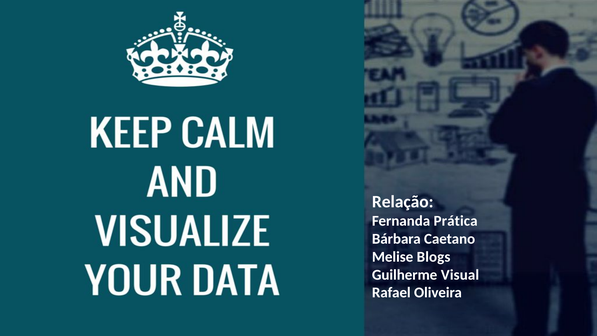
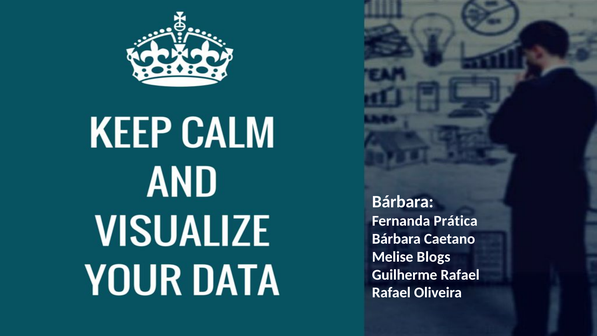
Relação at (403, 202): Relação -> Bárbara
Guilherme Visual: Visual -> Rafael
